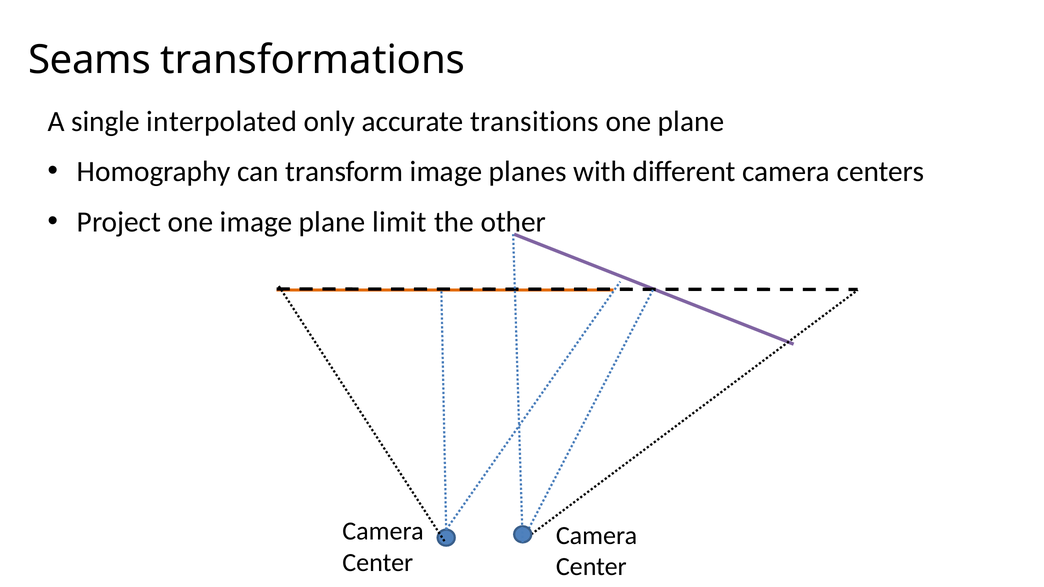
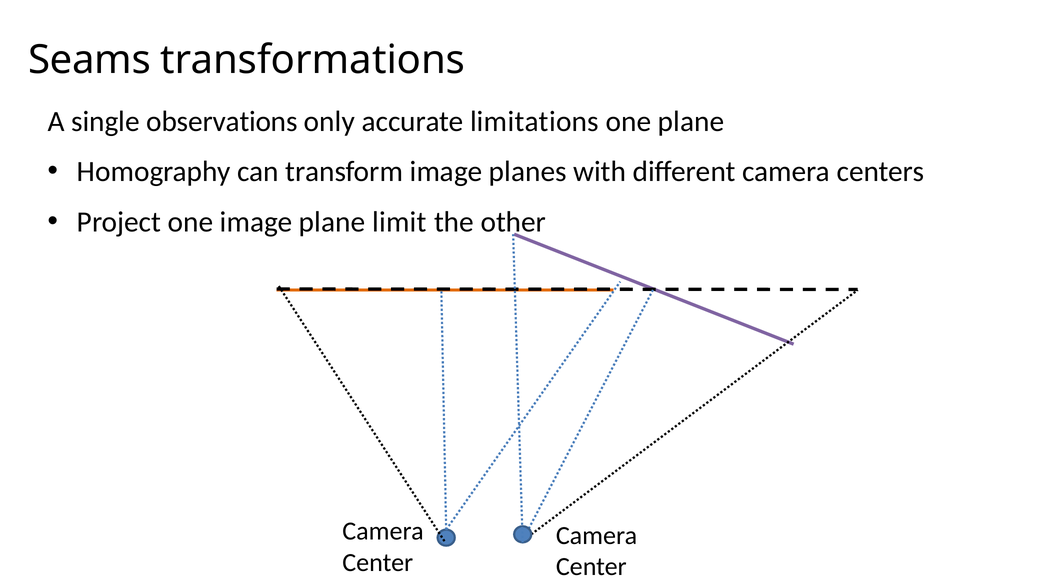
interpolated: interpolated -> observations
transitions: transitions -> limitations
